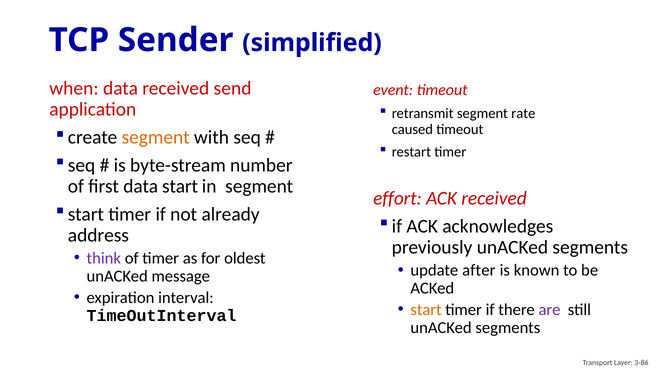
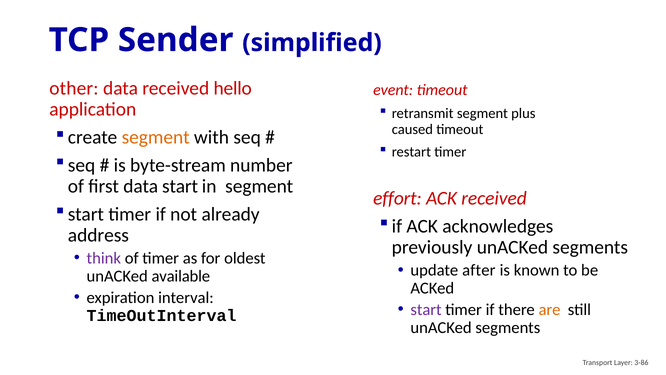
when: when -> other
send: send -> hello
rate: rate -> plus
message: message -> available
start at (426, 309) colour: orange -> purple
are colour: purple -> orange
